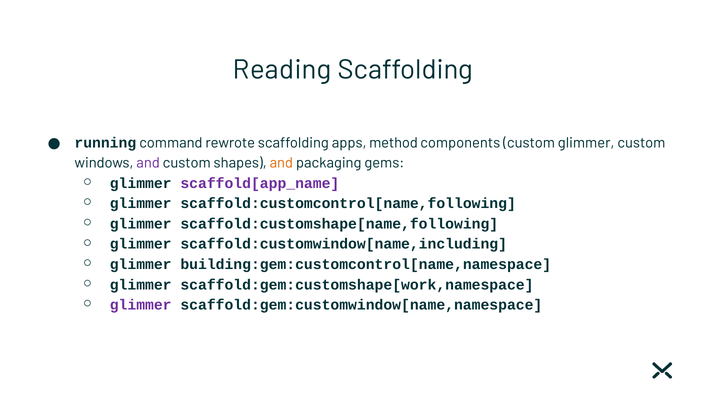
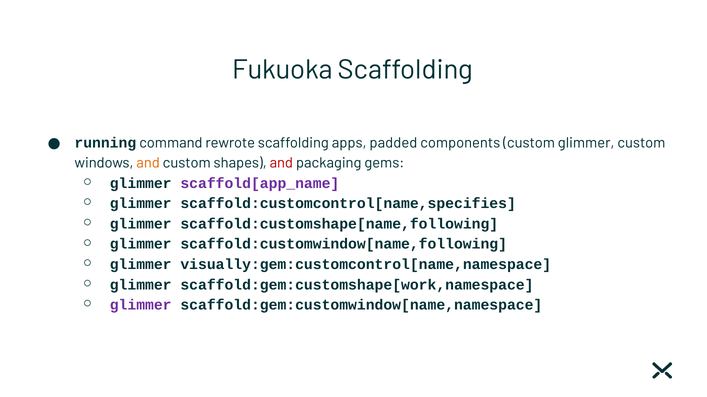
Reading: Reading -> Fukuoka
method: method -> padded
and at (148, 163) colour: purple -> orange
and at (281, 163) colour: orange -> red
scaffold:customcontrol[name,following: scaffold:customcontrol[name,following -> scaffold:customcontrol[name,specifies
scaffold:customwindow[name,including: scaffold:customwindow[name,including -> scaffold:customwindow[name,following
building:gem:customcontrol[name,namespace: building:gem:customcontrol[name,namespace -> visually:gem:customcontrol[name,namespace
